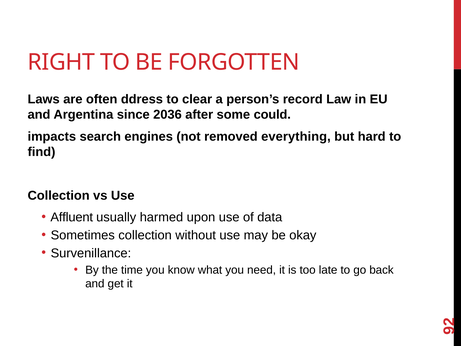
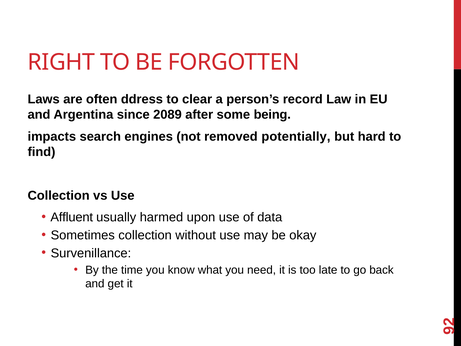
2036: 2036 -> 2089
could: could -> being
everything: everything -> potentially
